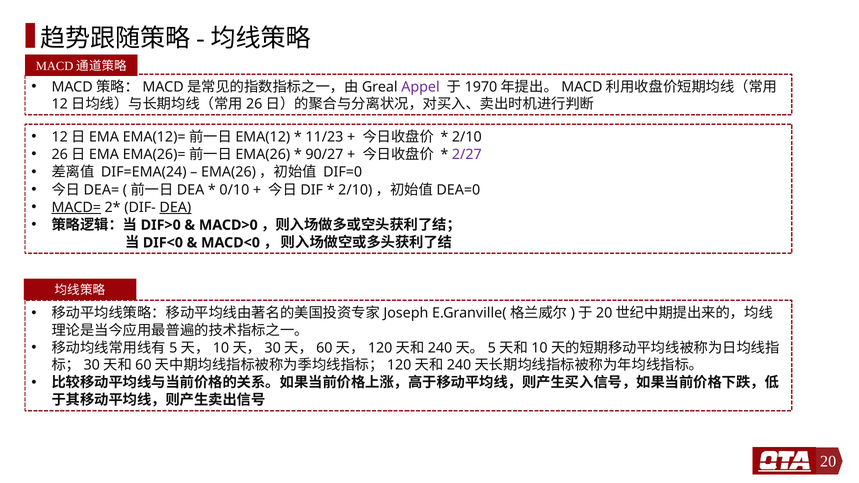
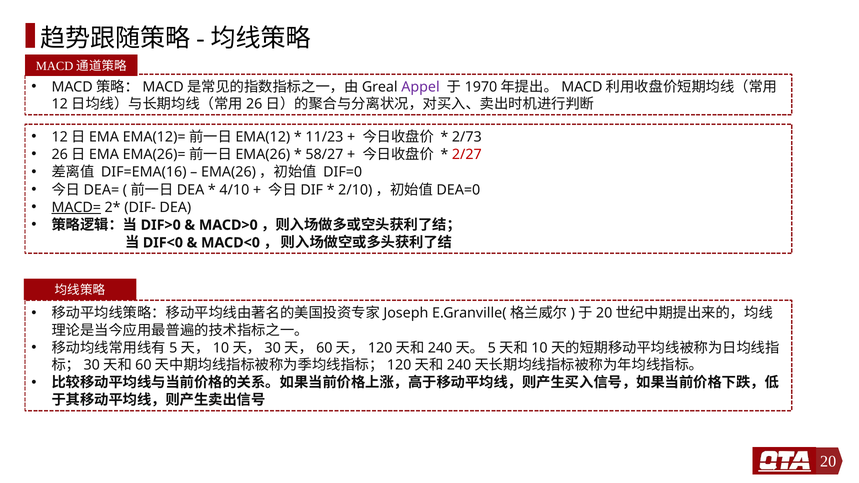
2/10: 2/10 -> 2/73
90/27: 90/27 -> 58/27
2/27 colour: purple -> red
DIF=EMA(24: DIF=EMA(24 -> DIF=EMA(16
0/10: 0/10 -> 4/10
DEA underline: present -> none
